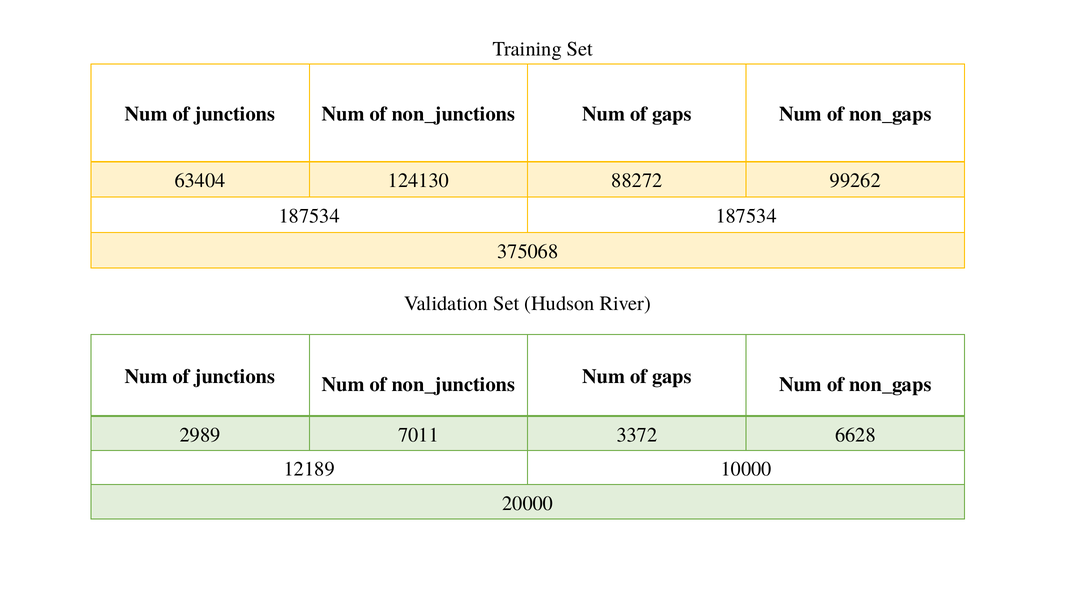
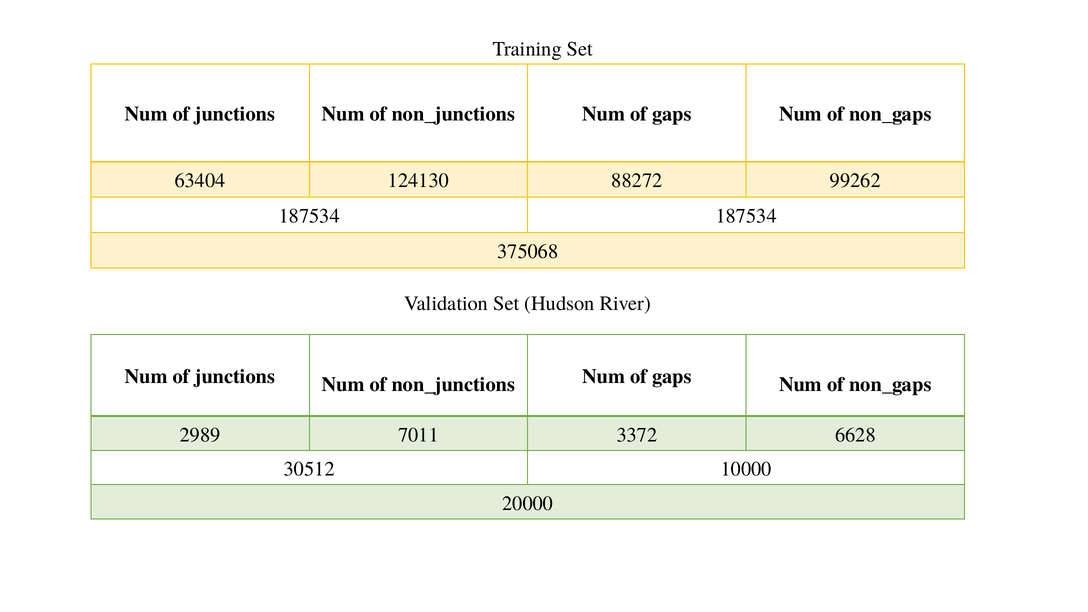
12189: 12189 -> 30512
